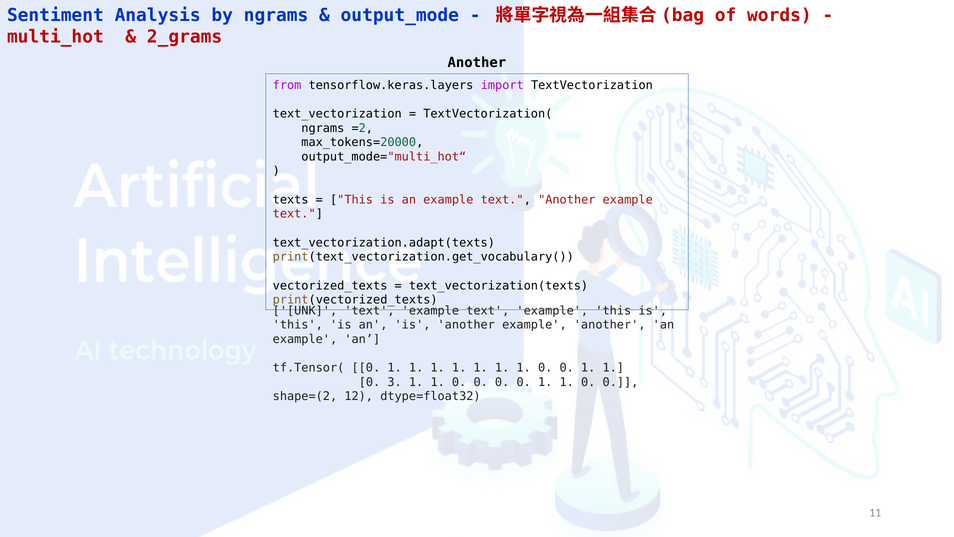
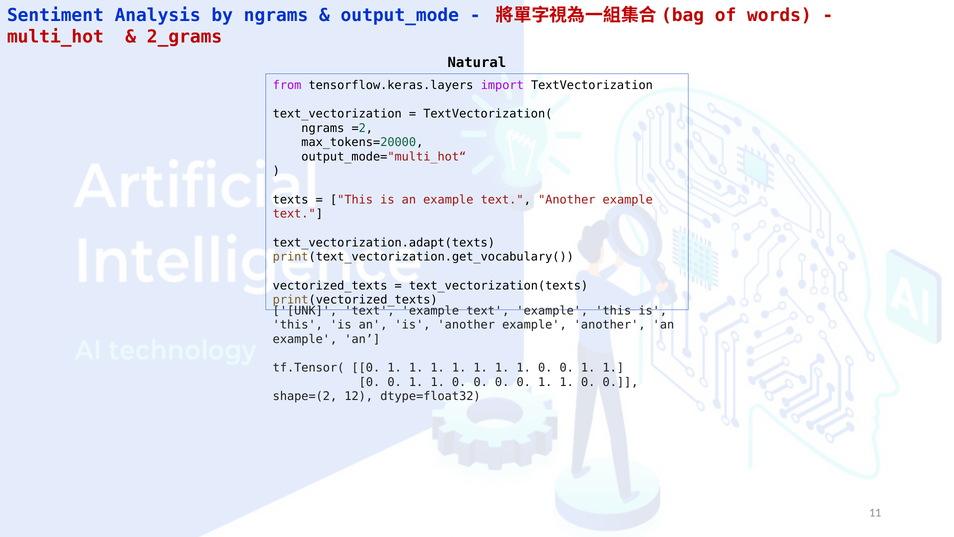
Another at (477, 62): Another -> Natural
3 at (395, 382): 3 -> 0
